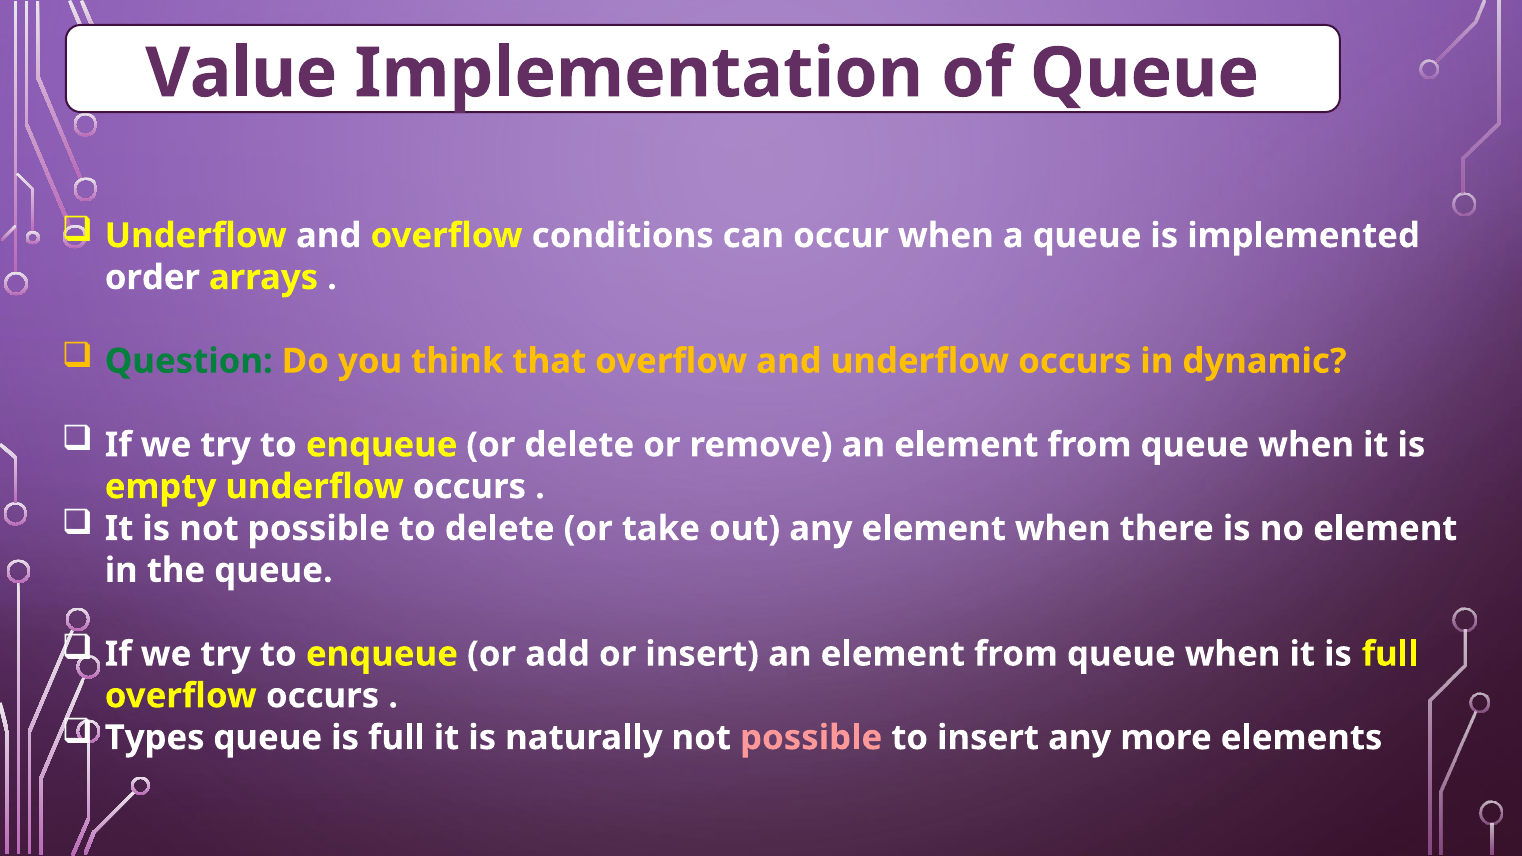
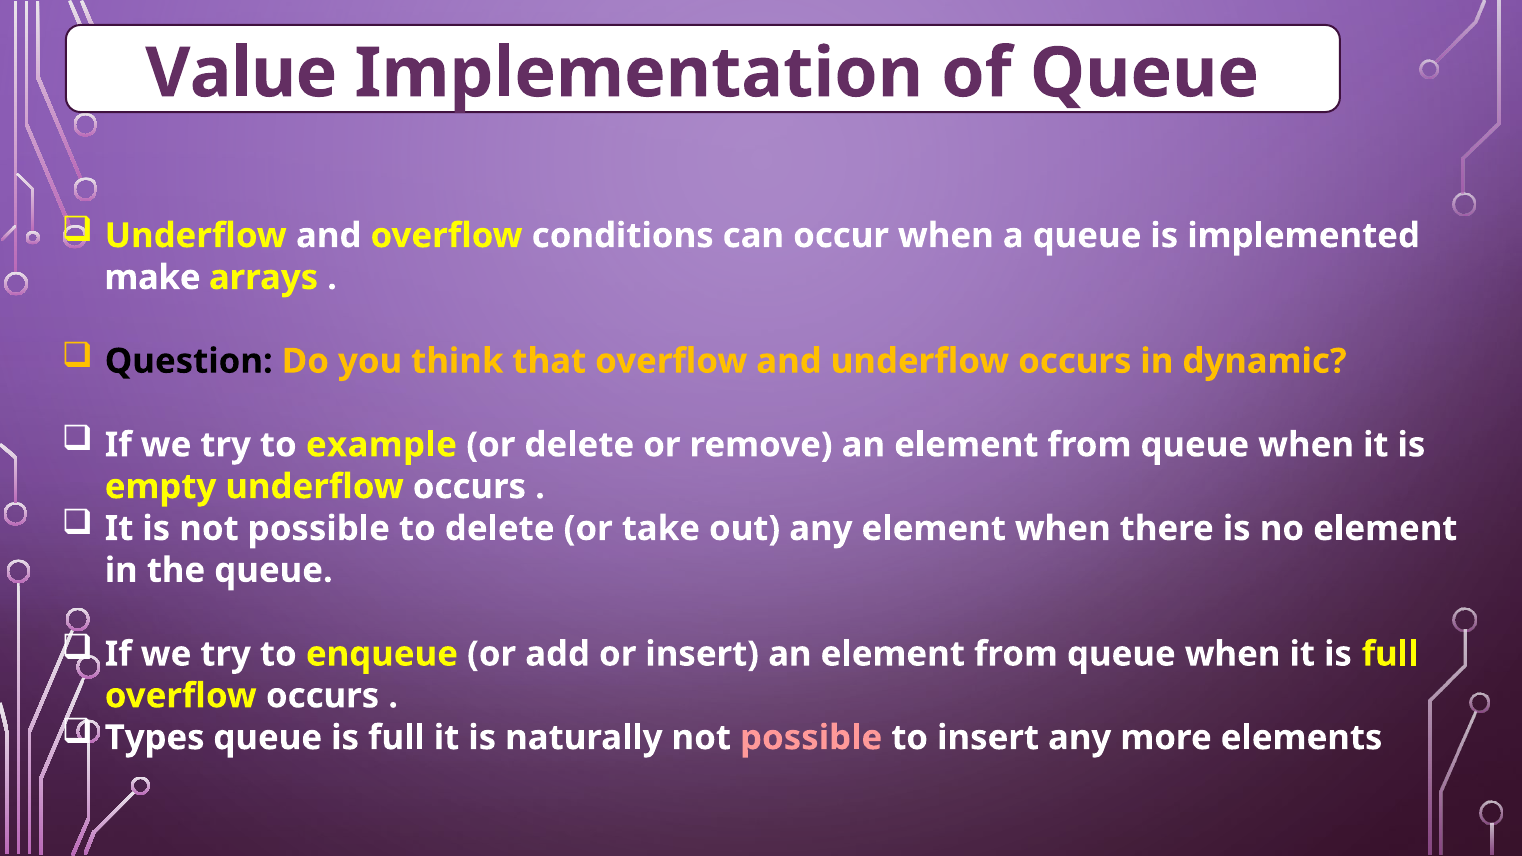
order: order -> make
Question colour: green -> black
enqueue at (382, 445): enqueue -> example
